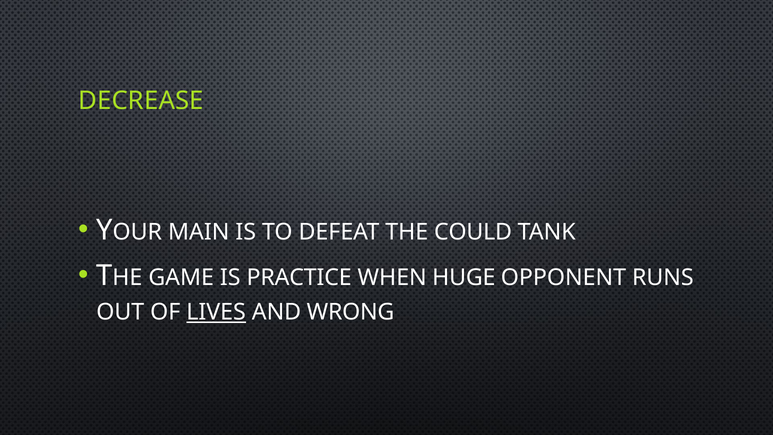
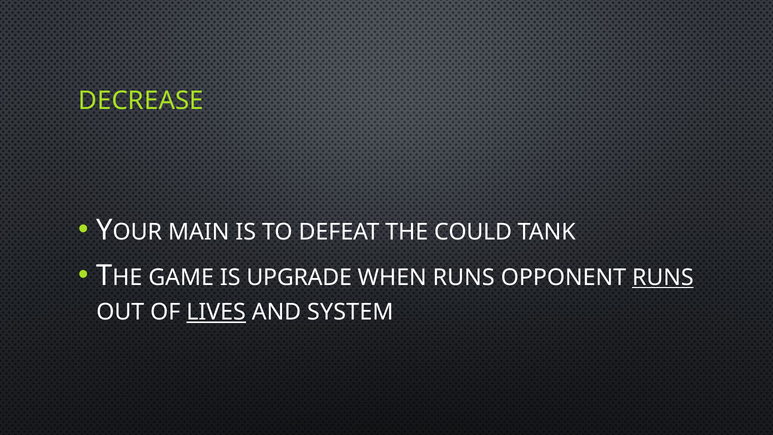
PRACTICE: PRACTICE -> UPGRADE
WHEN HUGE: HUGE -> RUNS
RUNS at (663, 277) underline: none -> present
WRONG: WRONG -> SYSTEM
